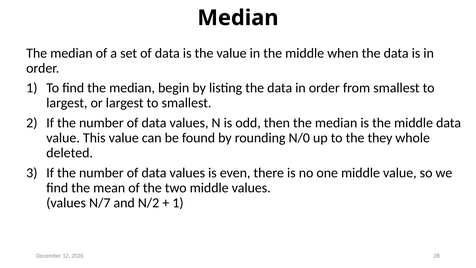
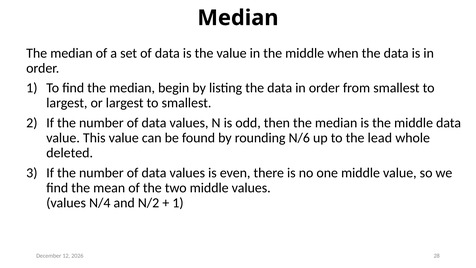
N/0: N/0 -> N/6
they: they -> lead
N/7: N/7 -> N/4
